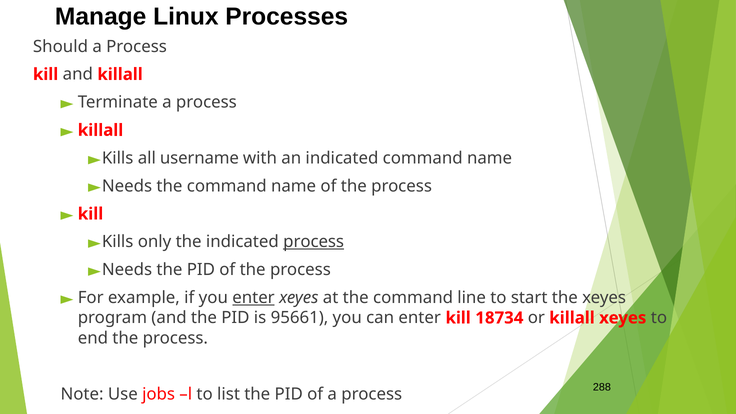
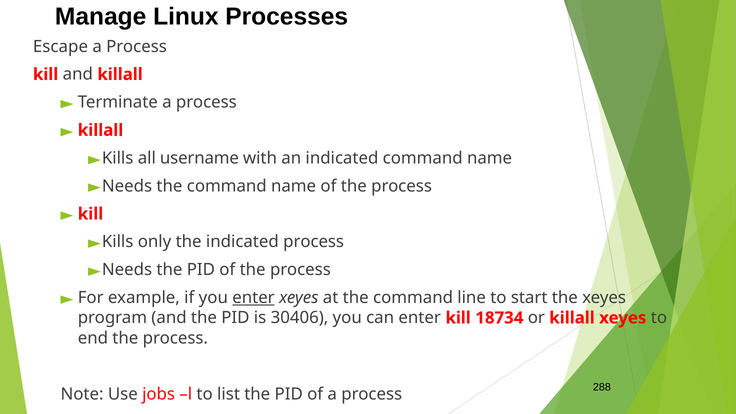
Should: Should -> Escape
process at (314, 242) underline: present -> none
95661: 95661 -> 30406
